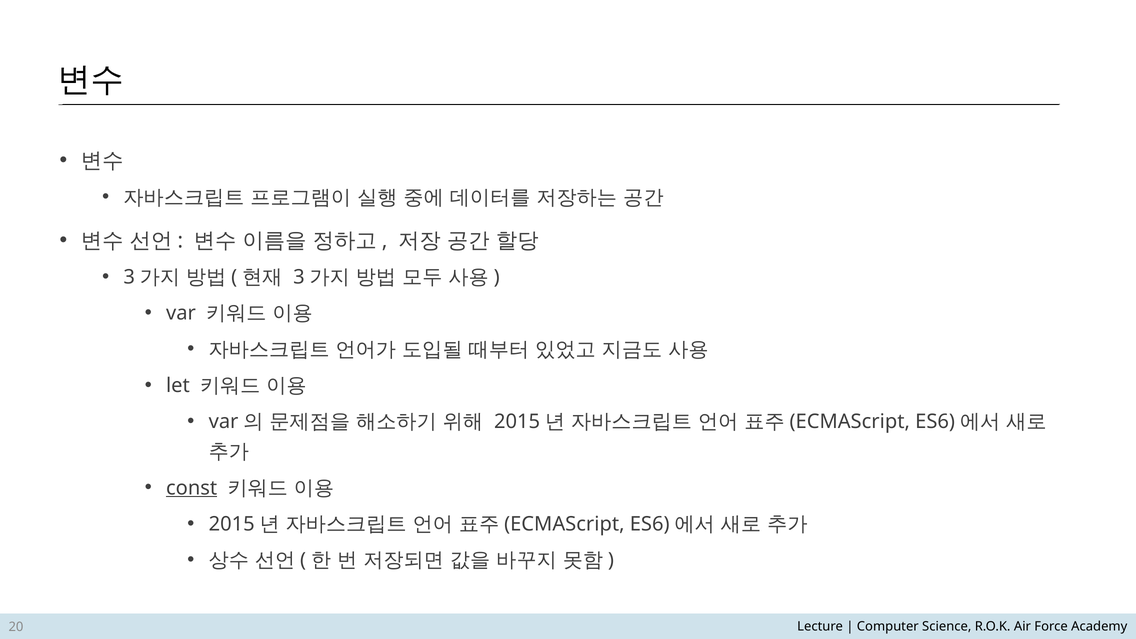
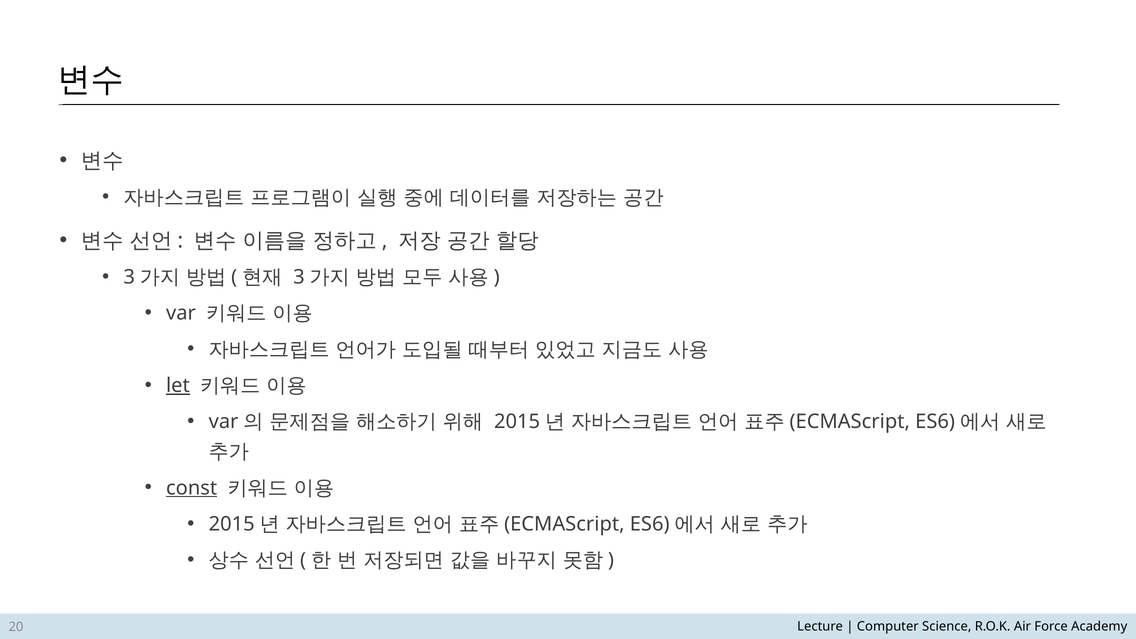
let underline: none -> present
